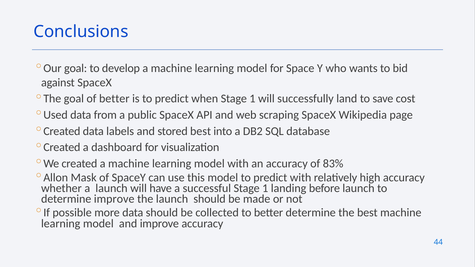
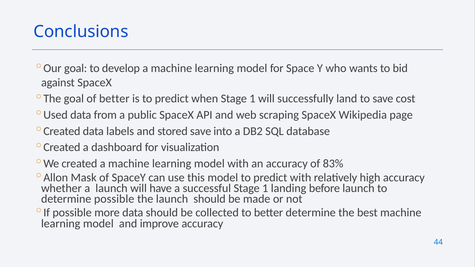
stored best: best -> save
determine improve: improve -> possible
